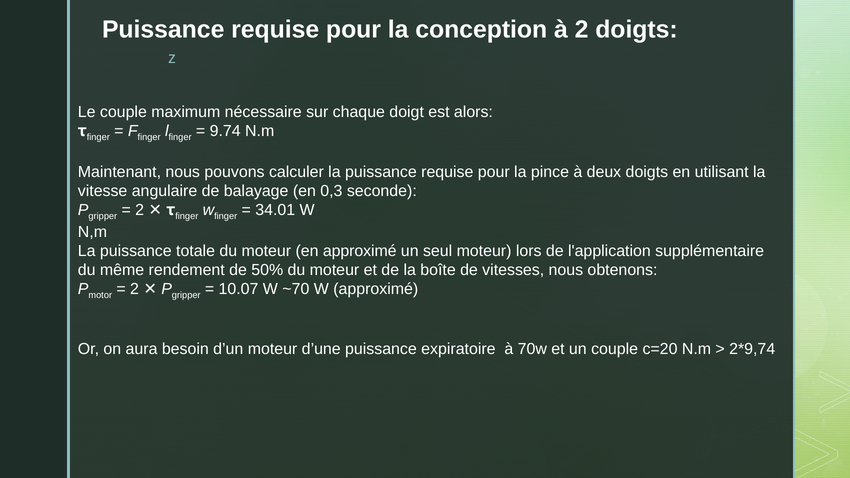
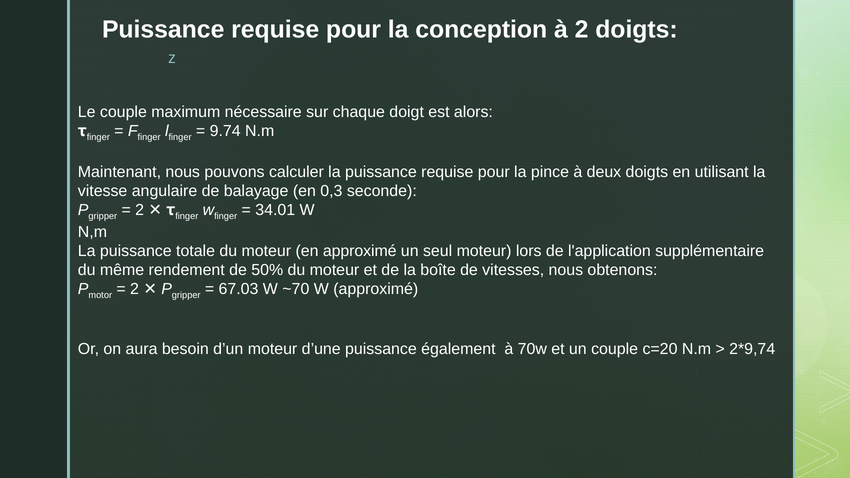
10.07: 10.07 -> 67.03
expiratoire: expiratoire -> également
